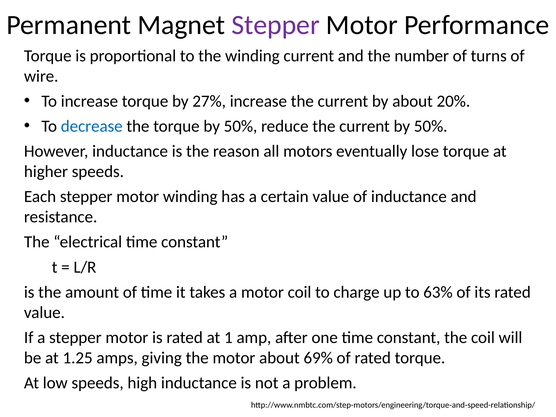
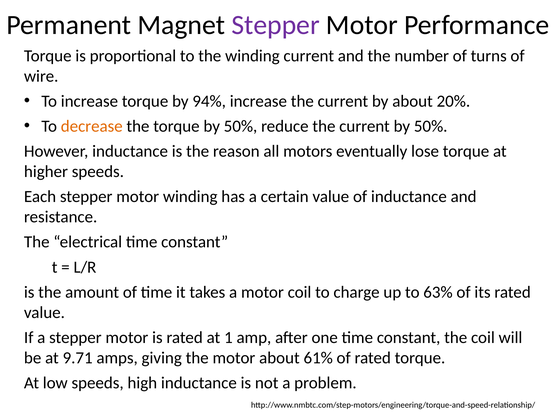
27%: 27% -> 94%
decrease colour: blue -> orange
1.25: 1.25 -> 9.71
69%: 69% -> 61%
